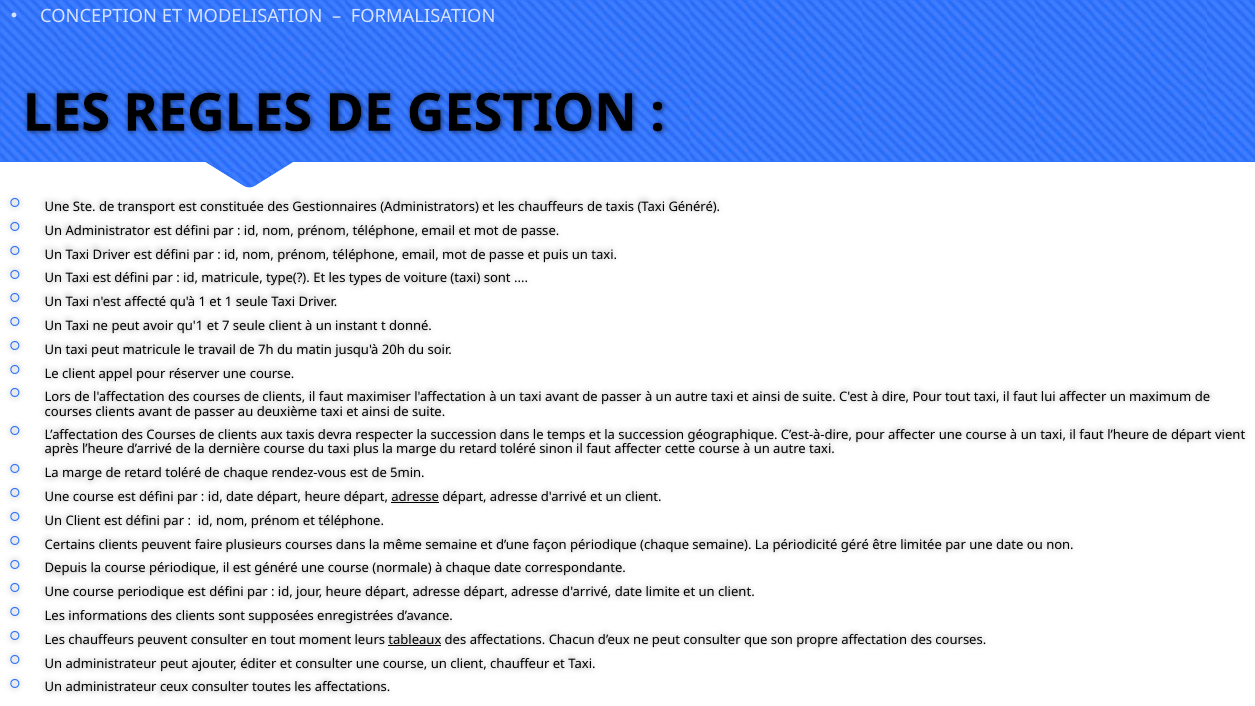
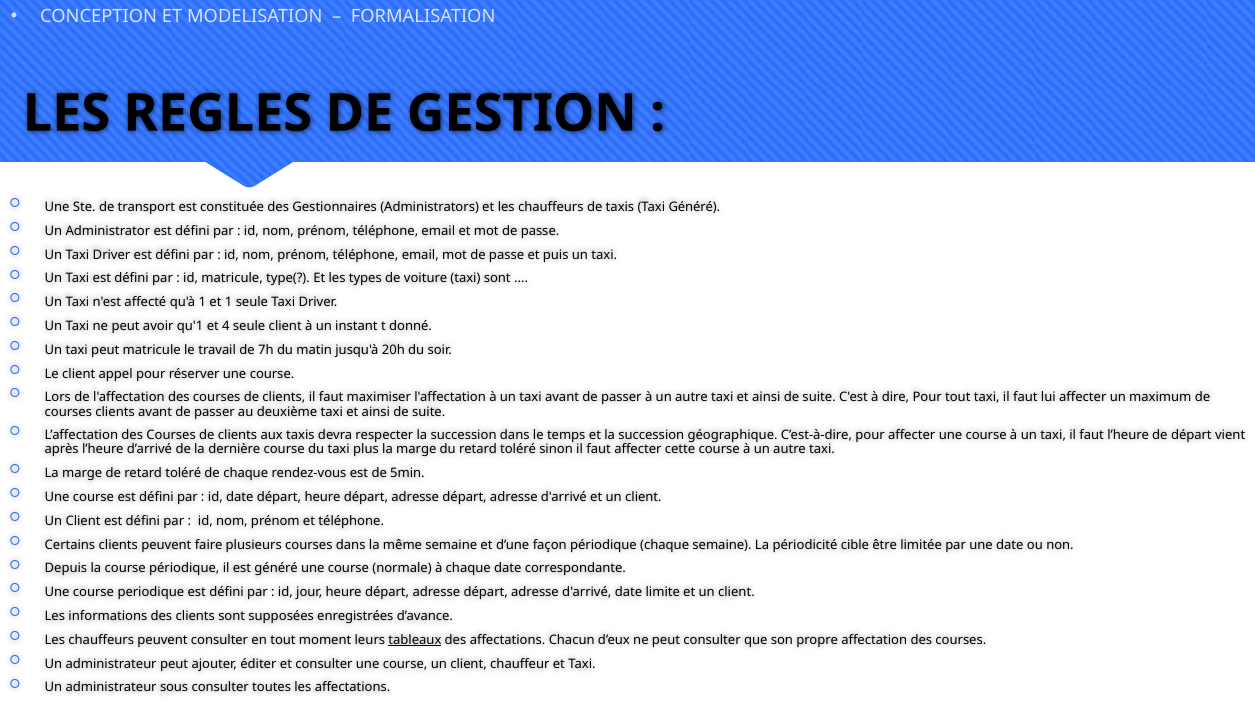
7: 7 -> 4
adresse at (415, 497) underline: present -> none
géré: géré -> cible
ceux: ceux -> sous
